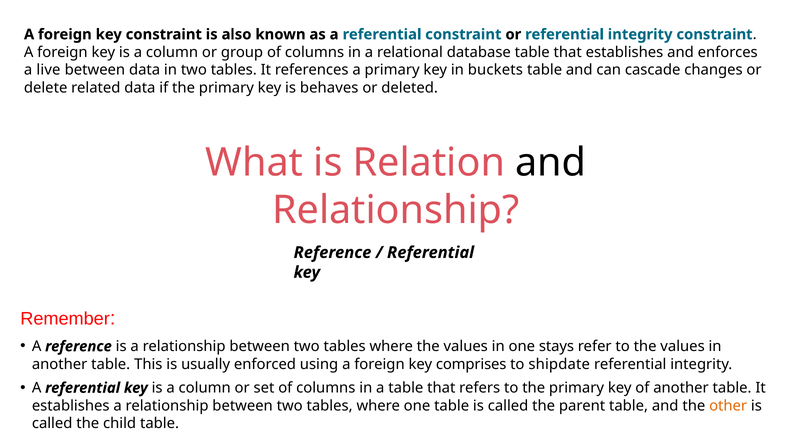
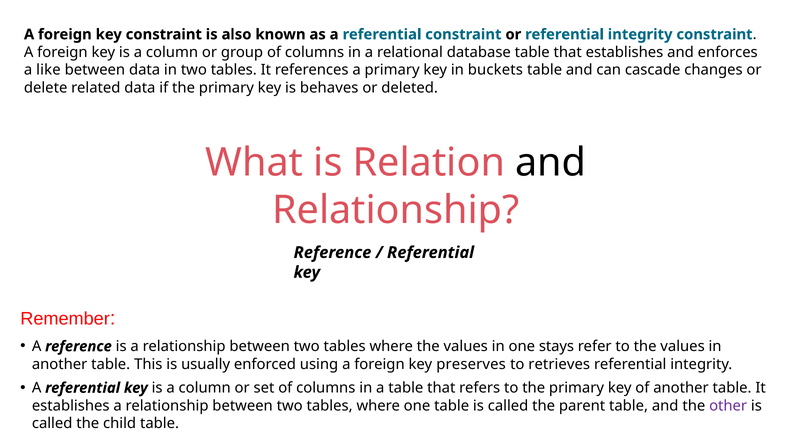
live: live -> like
comprises: comprises -> preserves
shipdate: shipdate -> retrieves
other colour: orange -> purple
